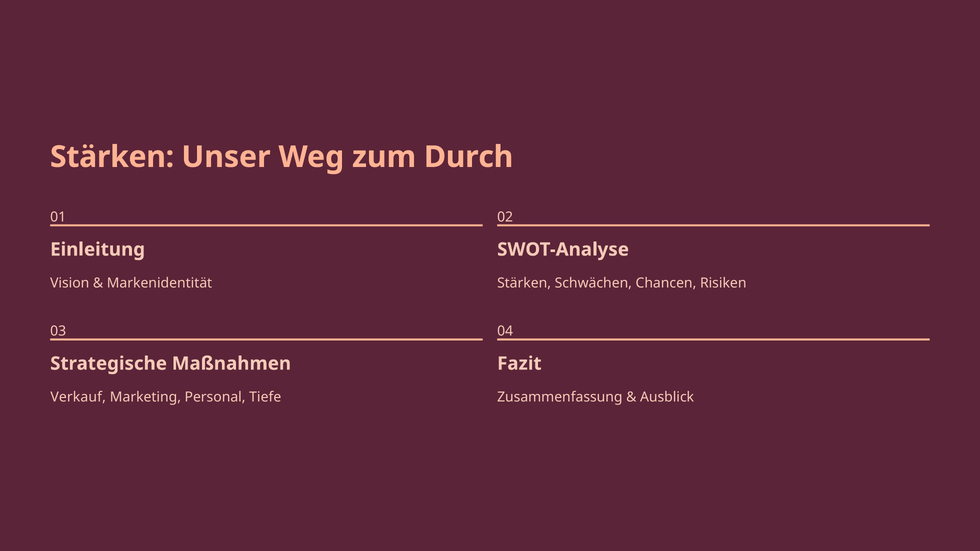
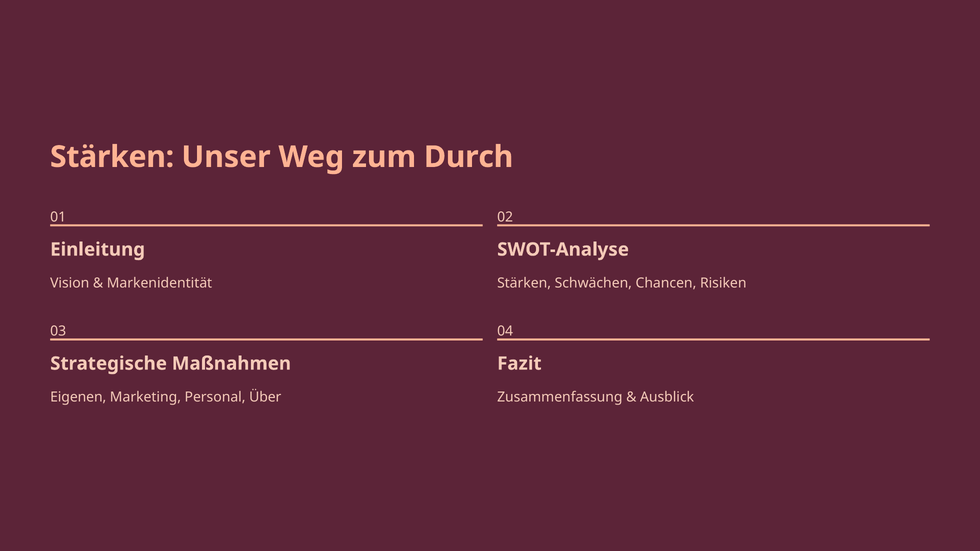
Verkauf: Verkauf -> Eigenen
Tiefe: Tiefe -> Über
